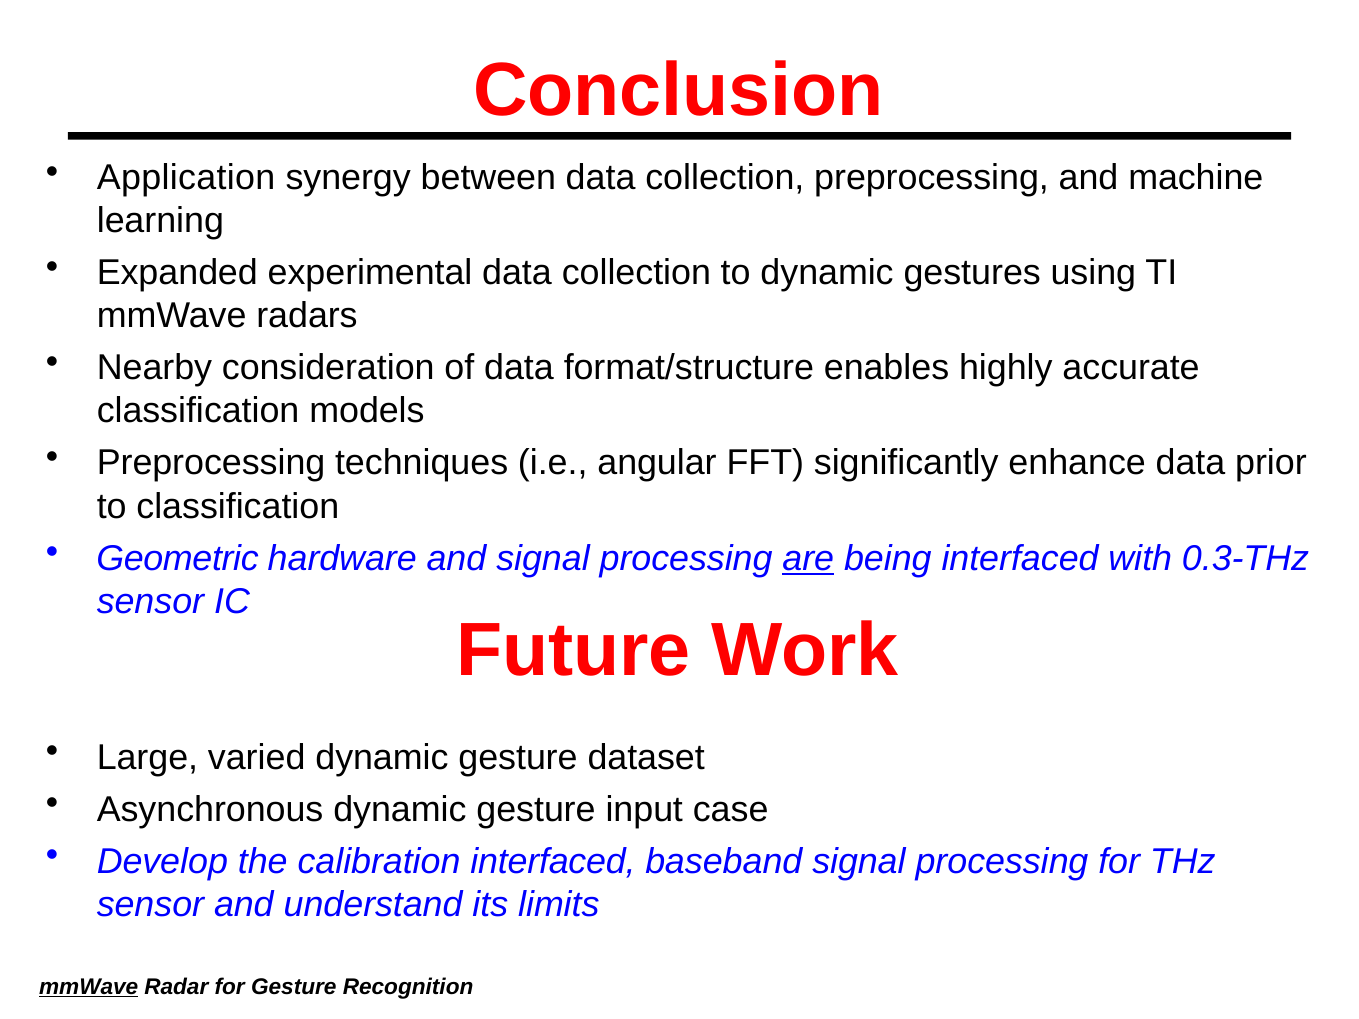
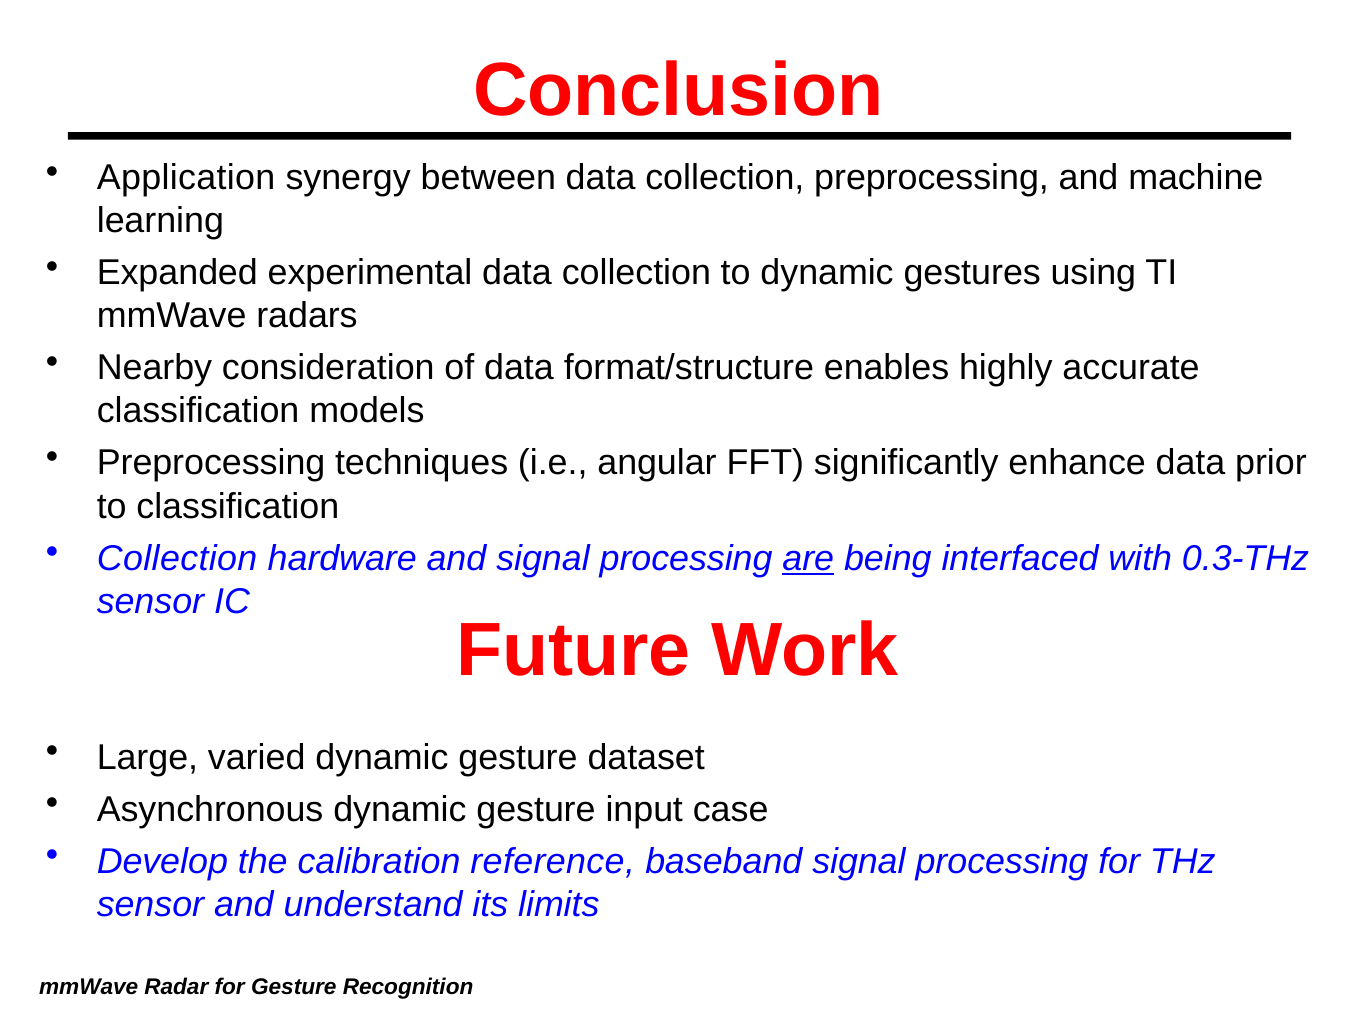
Geometric at (177, 558): Geometric -> Collection
calibration interfaced: interfaced -> reference
mmWave at (89, 987) underline: present -> none
